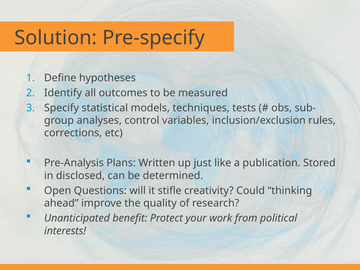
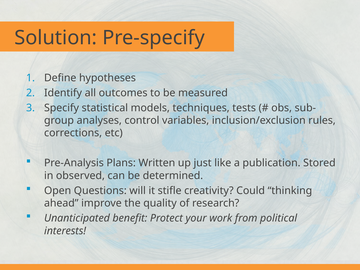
disclosed: disclosed -> observed
